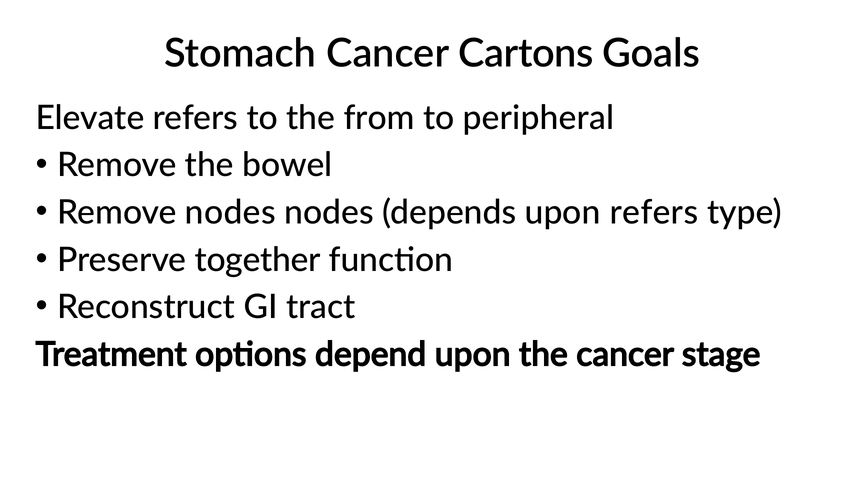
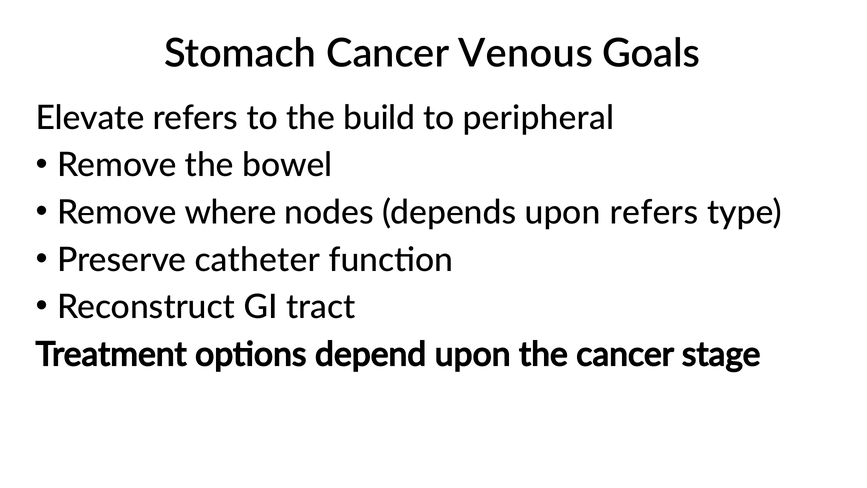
Cartons: Cartons -> Venous
from: from -> build
Remove nodes: nodes -> where
together: together -> catheter
